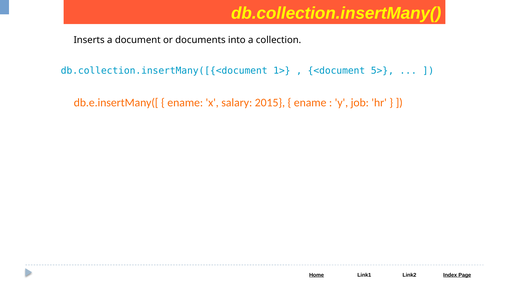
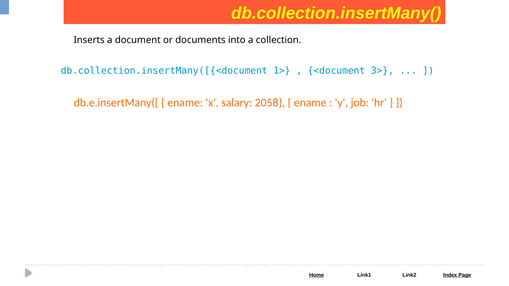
5>: 5> -> 3>
2015: 2015 -> 2058
